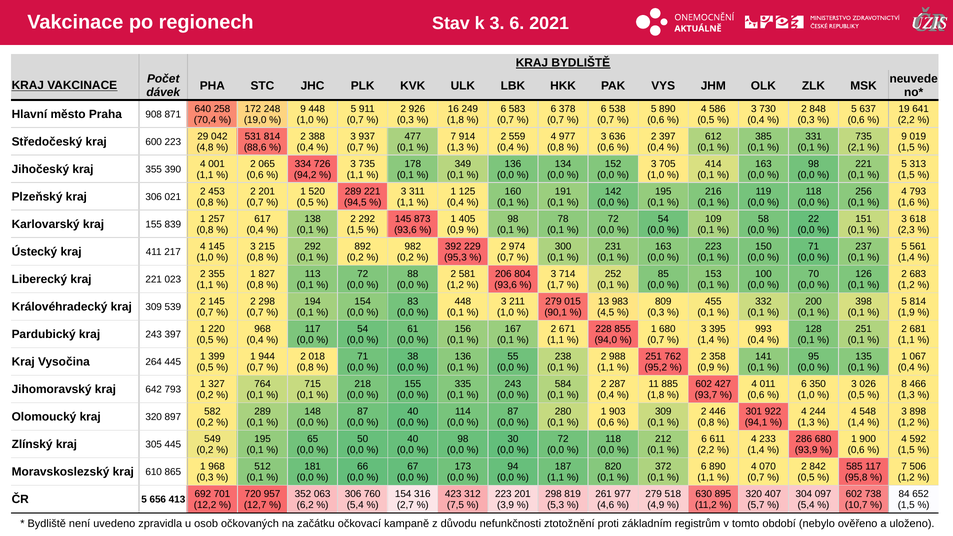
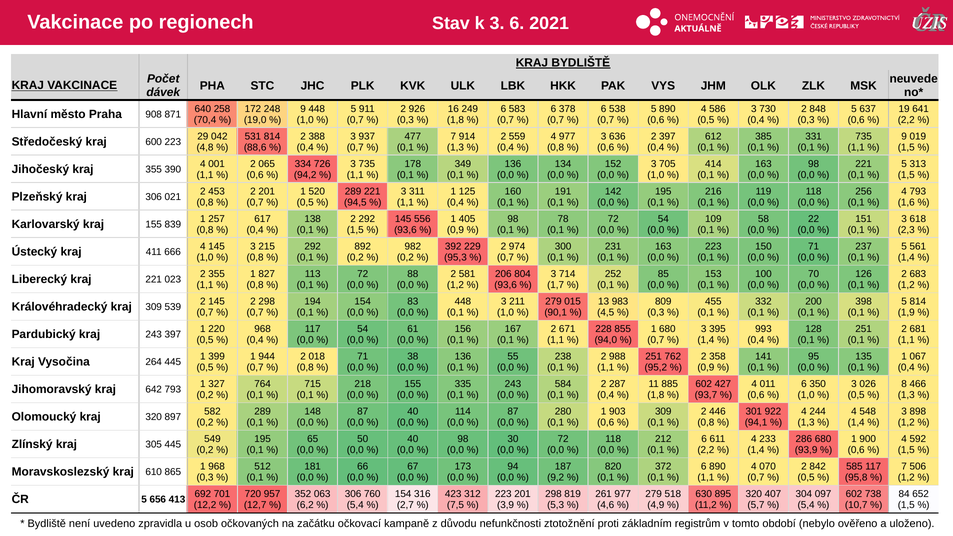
2,1 at (856, 147): 2,1 -> 1,1
873: 873 -> 556
217: 217 -> 666
1,1 at (556, 478): 1,1 -> 9,2
